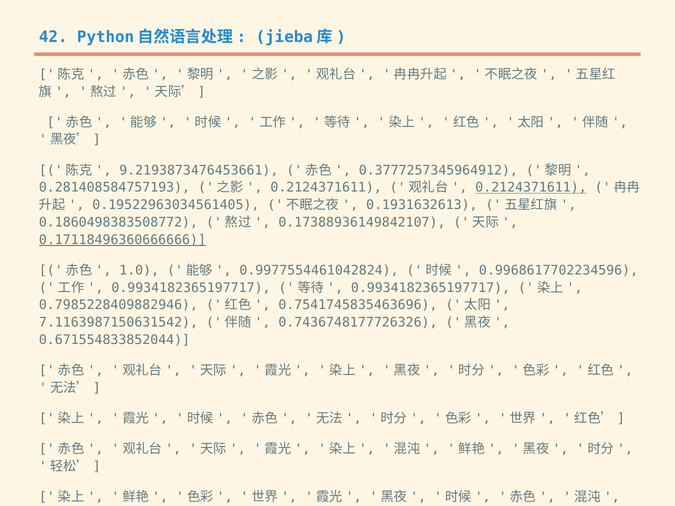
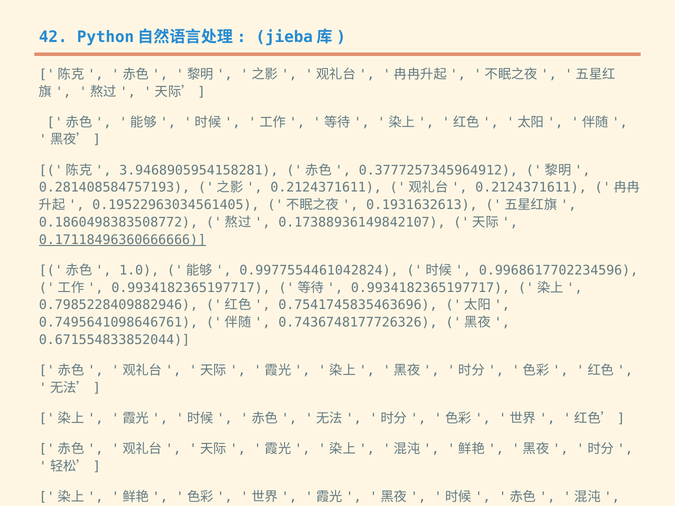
9.2193873476453661: 9.2193873476453661 -> 3.9468905954158281
0.2124371611 at (531, 188) underline: present -> none
7.1163987150631542: 7.1163987150631542 -> 0.7495641098646761
